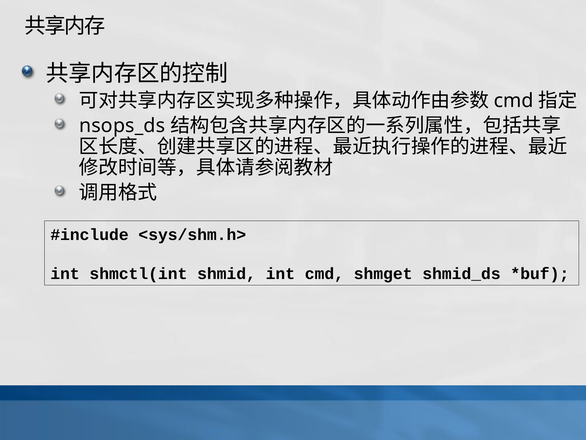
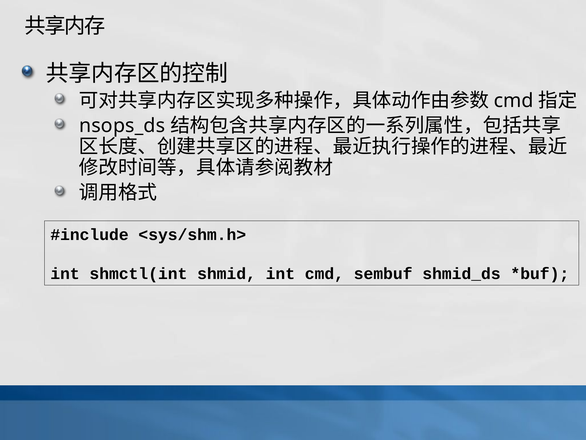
shmget: shmget -> sembuf
